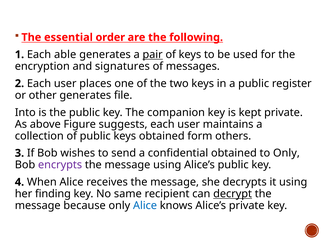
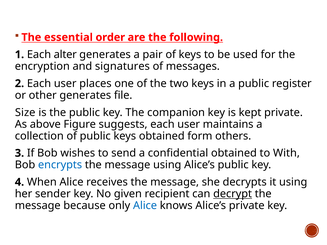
able: able -> alter
pair underline: present -> none
Into: Into -> Size
to Only: Only -> With
encrypts colour: purple -> blue
finding: finding -> sender
same: same -> given
